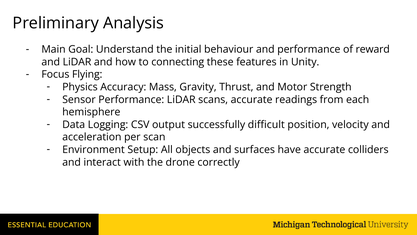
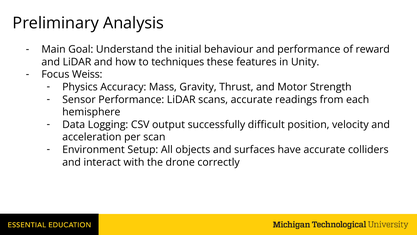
connecting: connecting -> techniques
Flying: Flying -> Weiss
